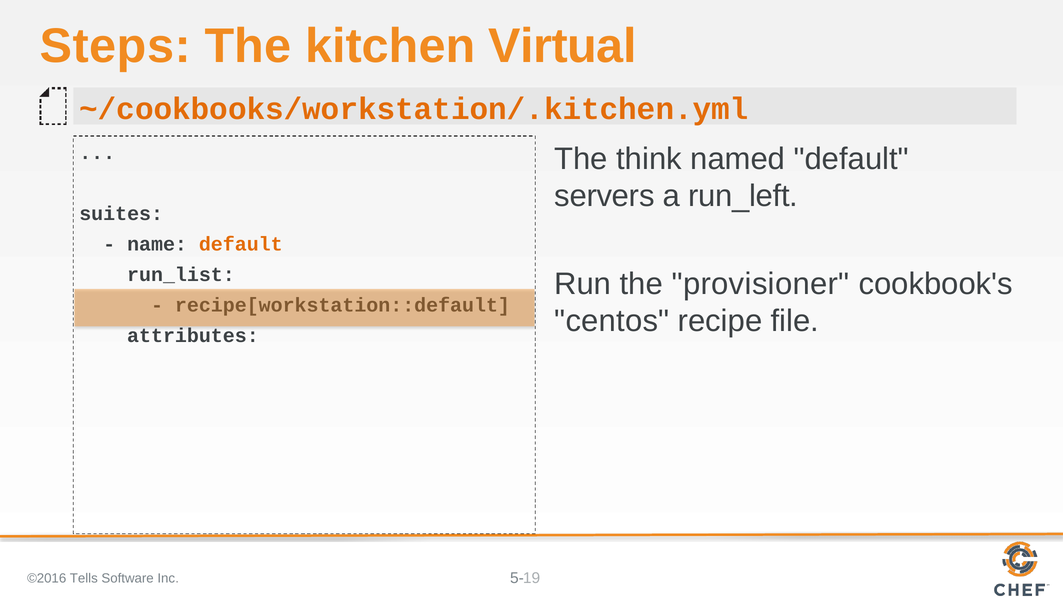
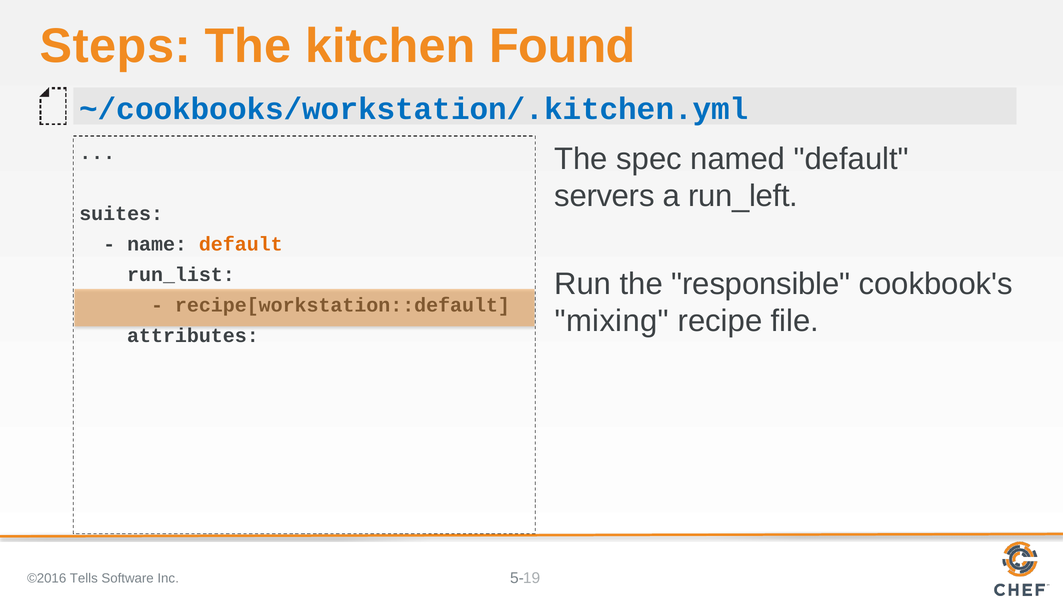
Virtual: Virtual -> Found
~/cookbooks/workstation/.kitchen.yml colour: orange -> blue
think: think -> spec
provisioner: provisioner -> responsible
centos: centos -> mixing
